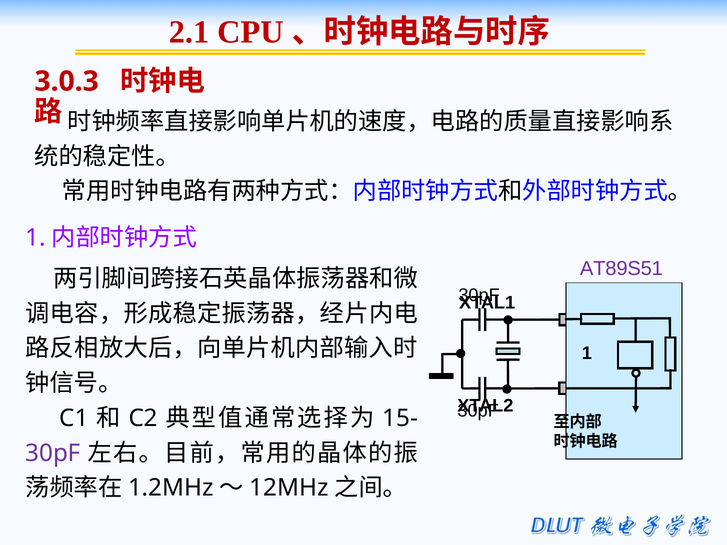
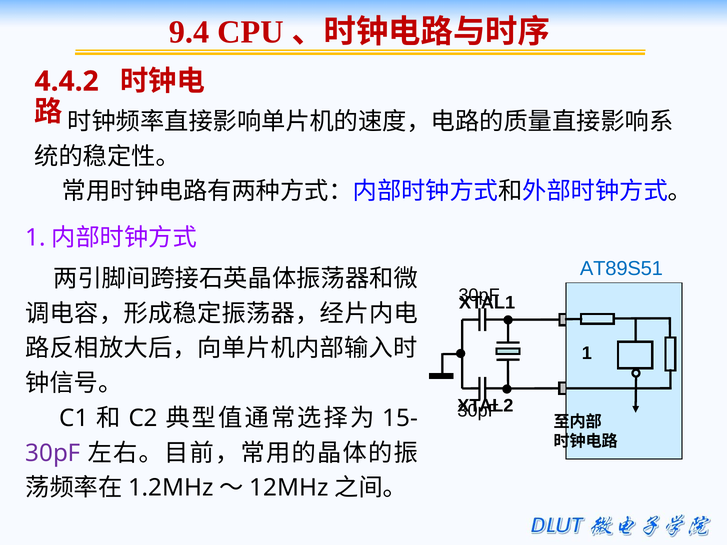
2.1: 2.1 -> 9.4
3.0.3: 3.0.3 -> 4.4.2
AT89S51 colour: purple -> blue
